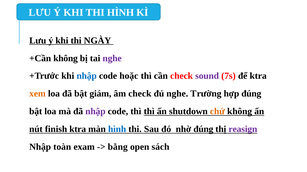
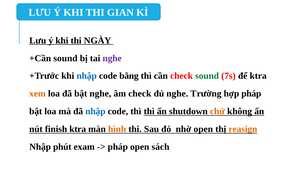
THI HÌNH: HÌNH -> GIAN
+Cần không: không -> sound
hoặc: hoặc -> bằng
sound at (207, 76) colour: purple -> green
bật giám: giám -> nghe
hợp đúng: đúng -> pháp
nhập at (95, 112) colour: purple -> blue
hình at (117, 130) colour: blue -> orange
nhờ đúng: đúng -> open
reasign colour: purple -> orange
toàn: toàn -> phút
bằng at (118, 147): bằng -> pháp
